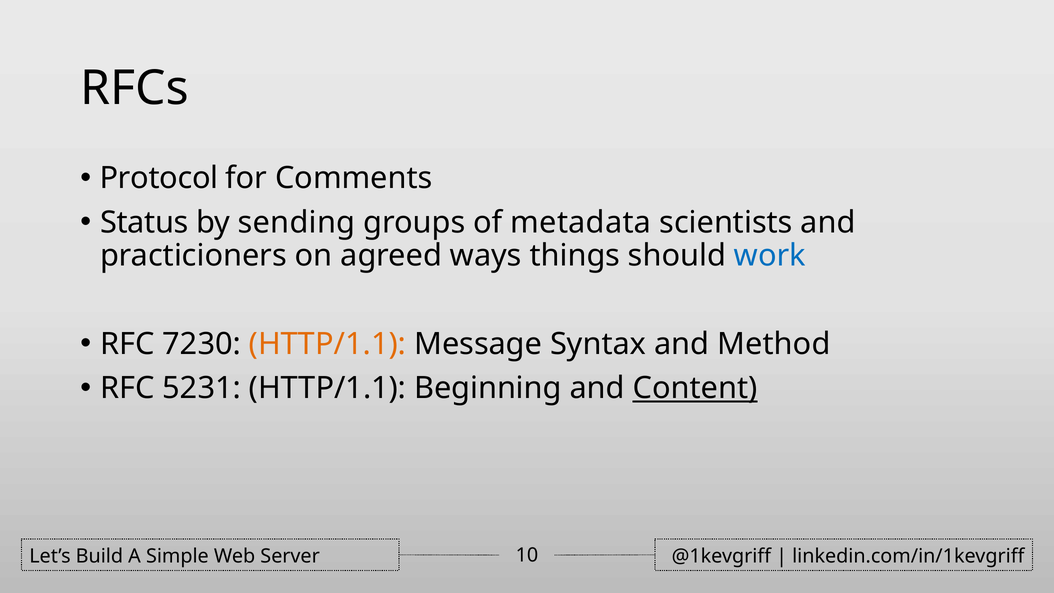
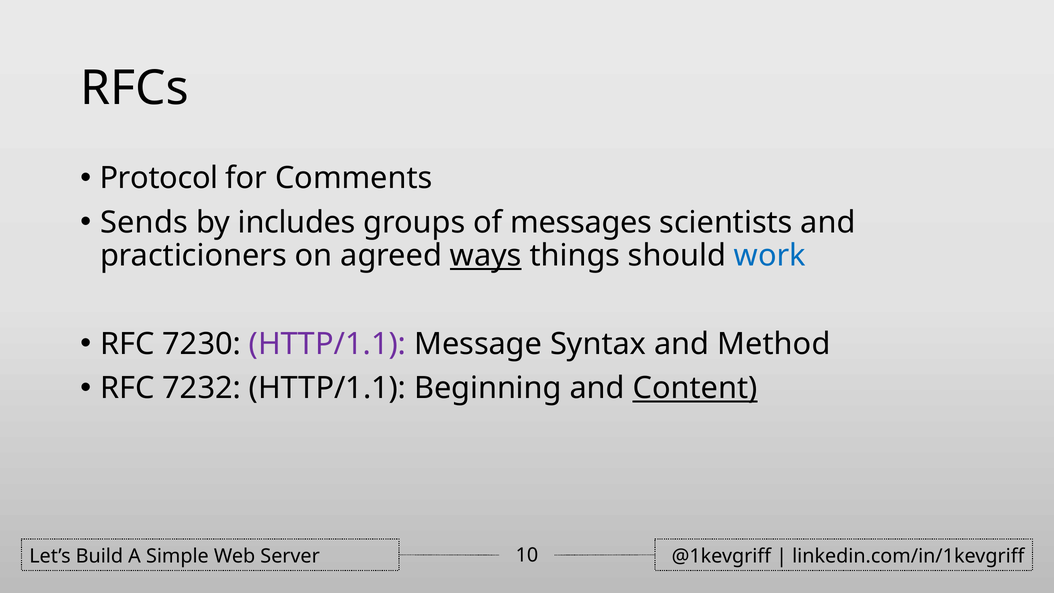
Status: Status -> Sends
sending: sending -> includes
metadata: metadata -> messages
ways underline: none -> present
HTTP/1.1 at (327, 344) colour: orange -> purple
5231: 5231 -> 7232
